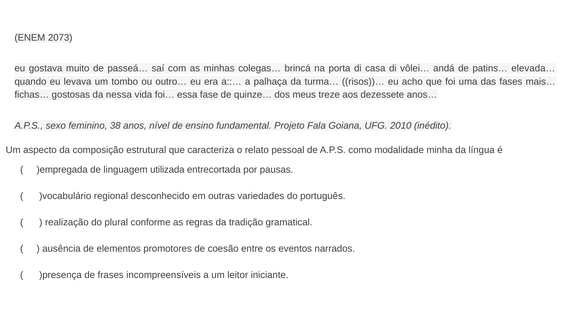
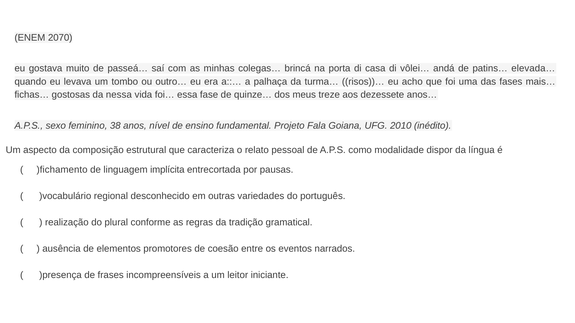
2073: 2073 -> 2070
minha: minha -> dispor
)empregada: )empregada -> )fichamento
utilizada: utilizada -> implícita
